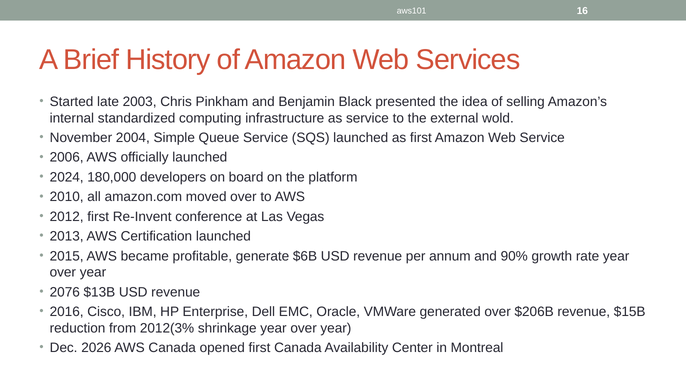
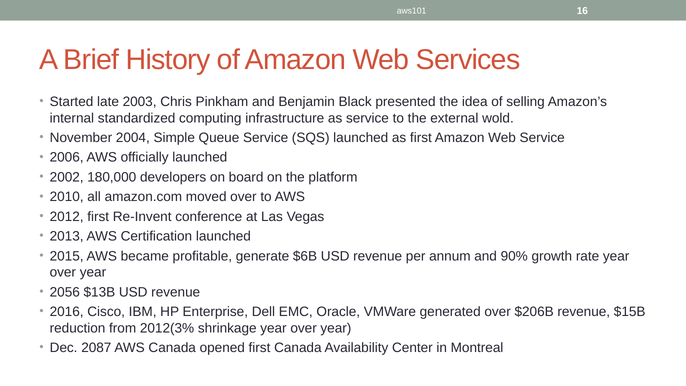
2024: 2024 -> 2002
2076: 2076 -> 2056
2026: 2026 -> 2087
